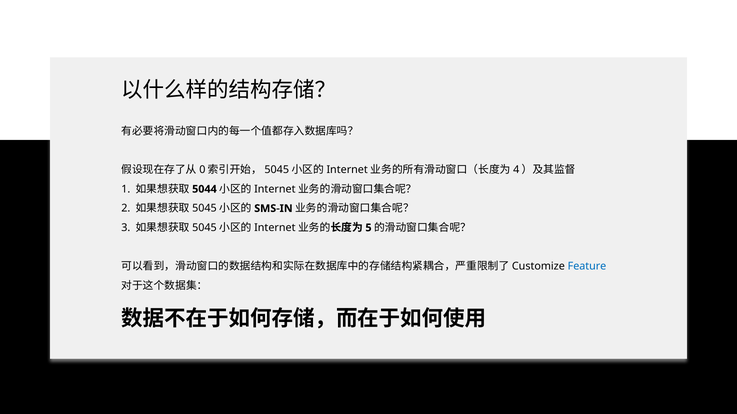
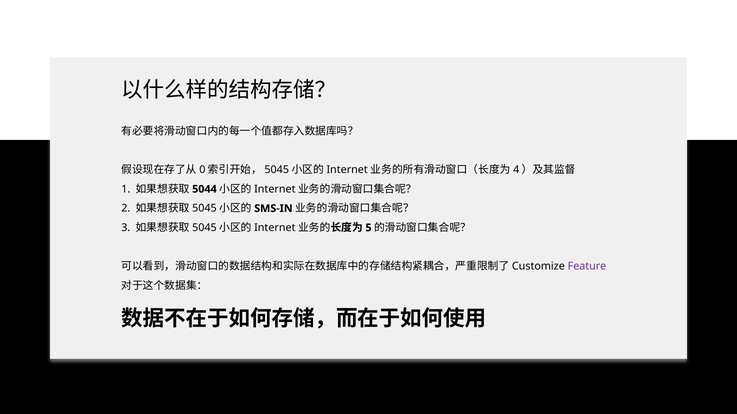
Feature colour: blue -> purple
